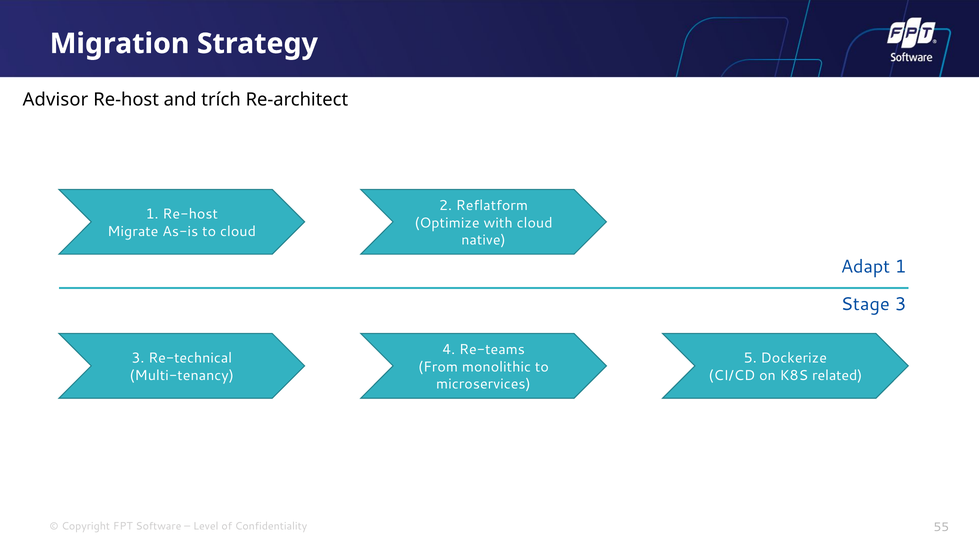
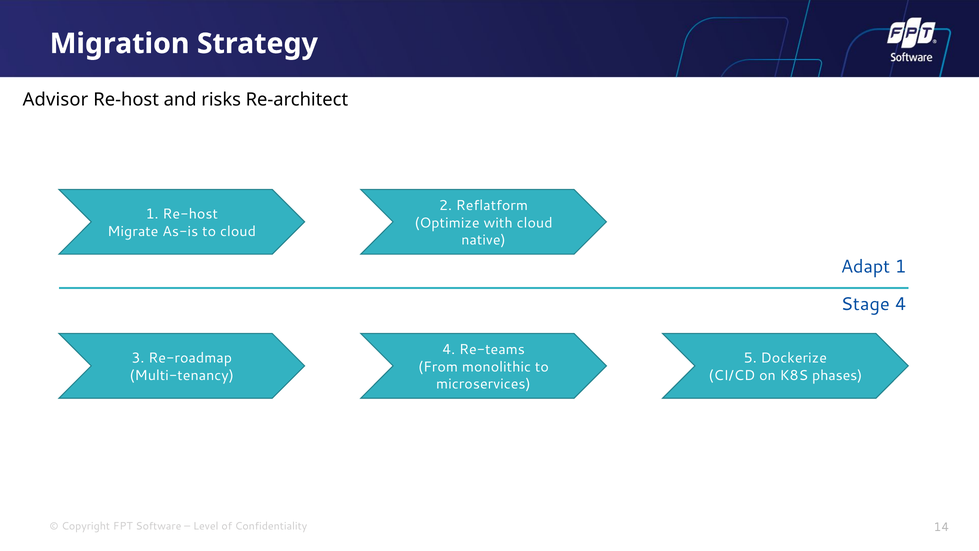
trích: trích -> risks
Stage 3: 3 -> 4
Re-technical: Re-technical -> Re-roadmap
related: related -> phases
55: 55 -> 14
